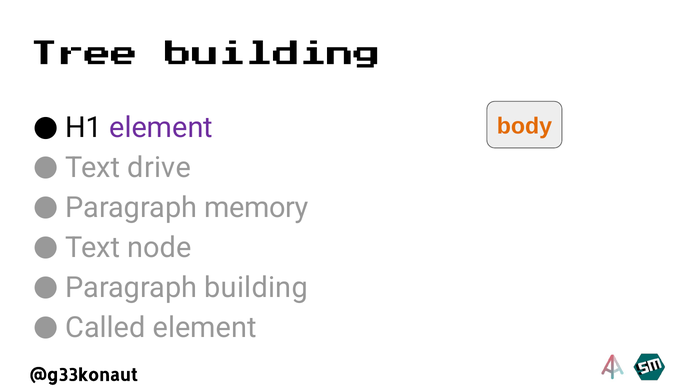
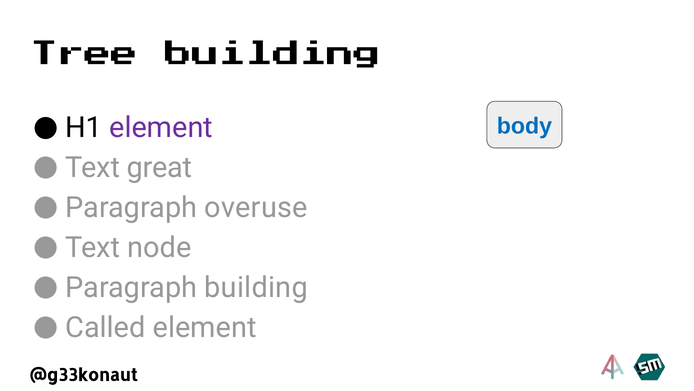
body colour: orange -> blue
drive: drive -> great
memory: memory -> overuse
